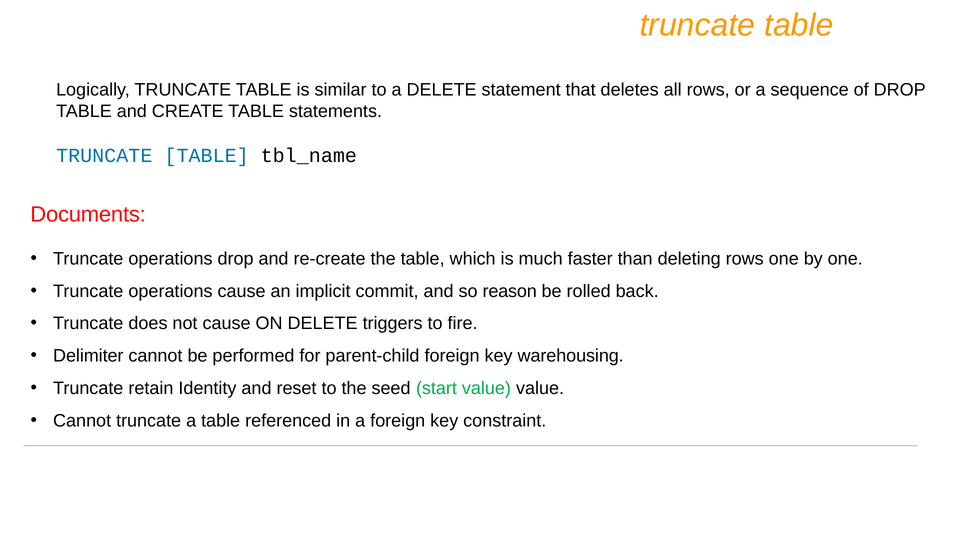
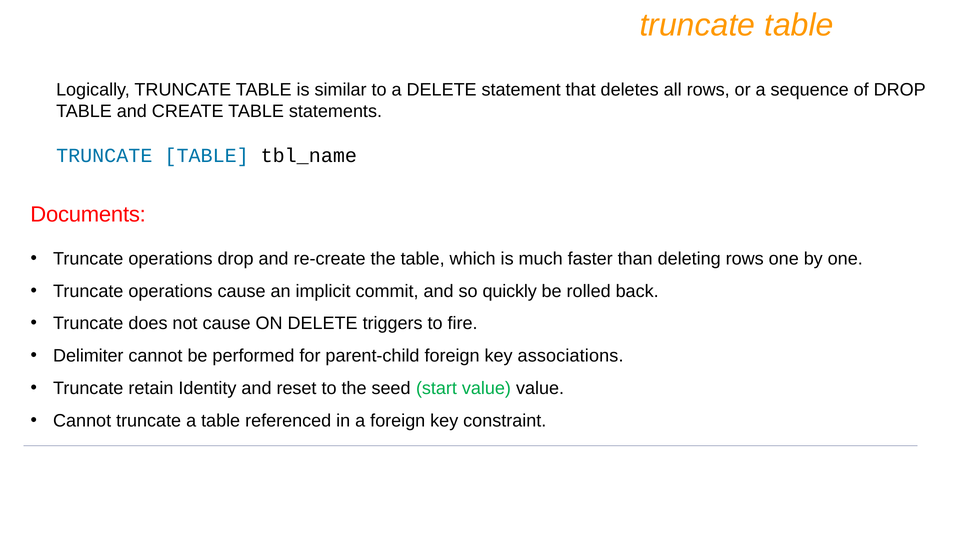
reason: reason -> quickly
warehousing: warehousing -> associations
